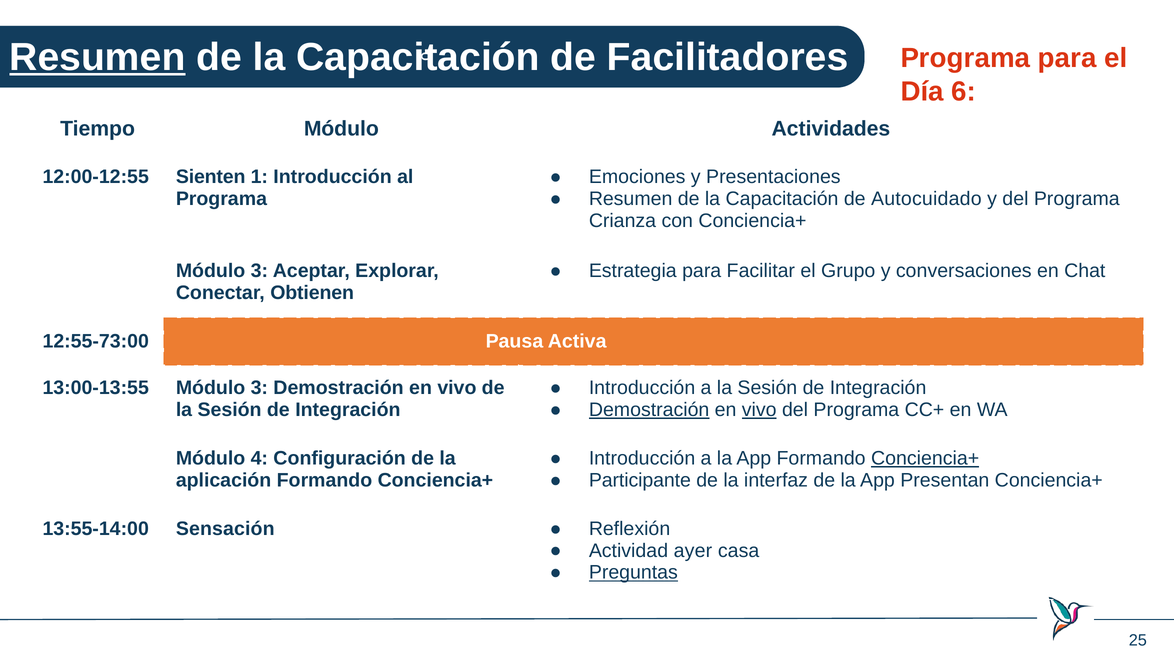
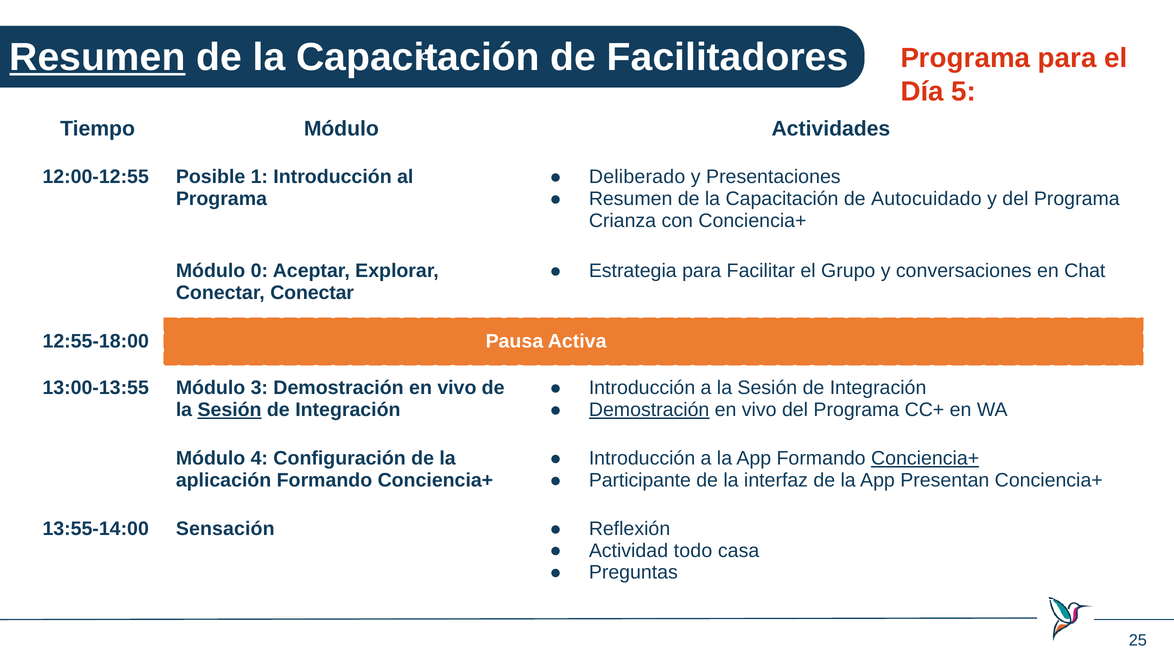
6: 6 -> 5
Emociones: Emociones -> Deliberado
Sienten: Sienten -> Posible
3 at (259, 271): 3 -> 0
Conectar Obtienen: Obtienen -> Conectar
12:55-73:00: 12:55-73:00 -> 12:55-18:00
vivo at (759, 410) underline: present -> none
Sesión at (230, 410) underline: none -> present
ayer: ayer -> todo
Preguntas underline: present -> none
